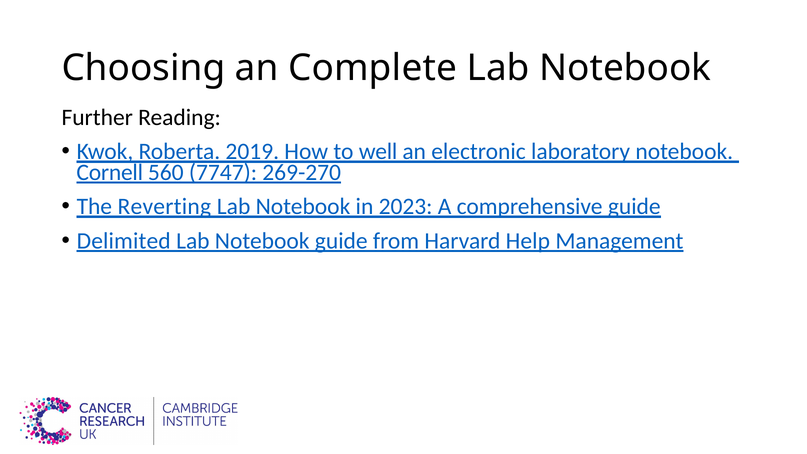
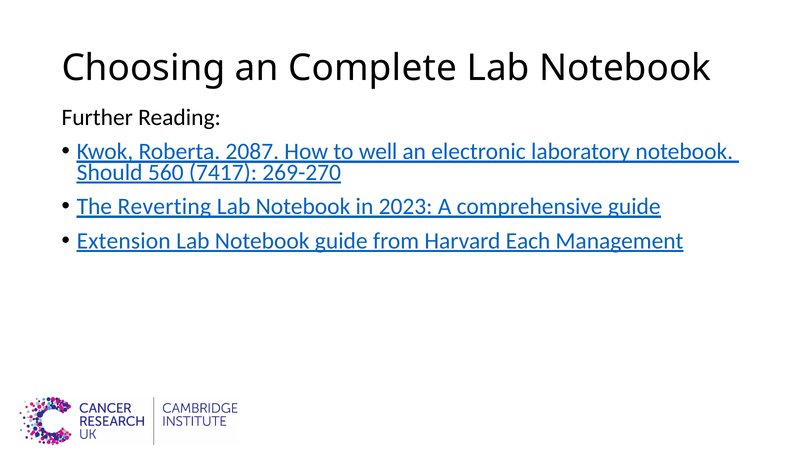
2019: 2019 -> 2087
Cornell: Cornell -> Should
7747: 7747 -> 7417
Delimited: Delimited -> Extension
Help: Help -> Each
